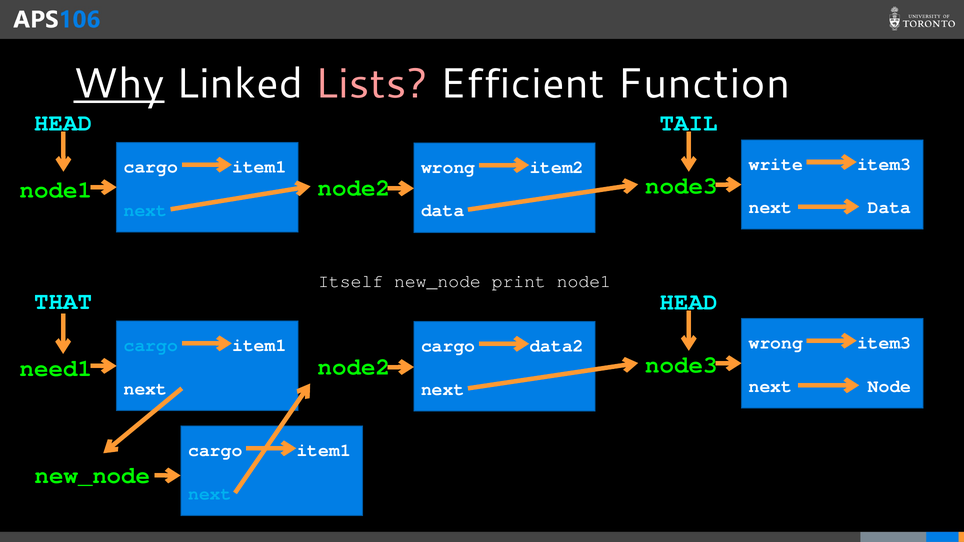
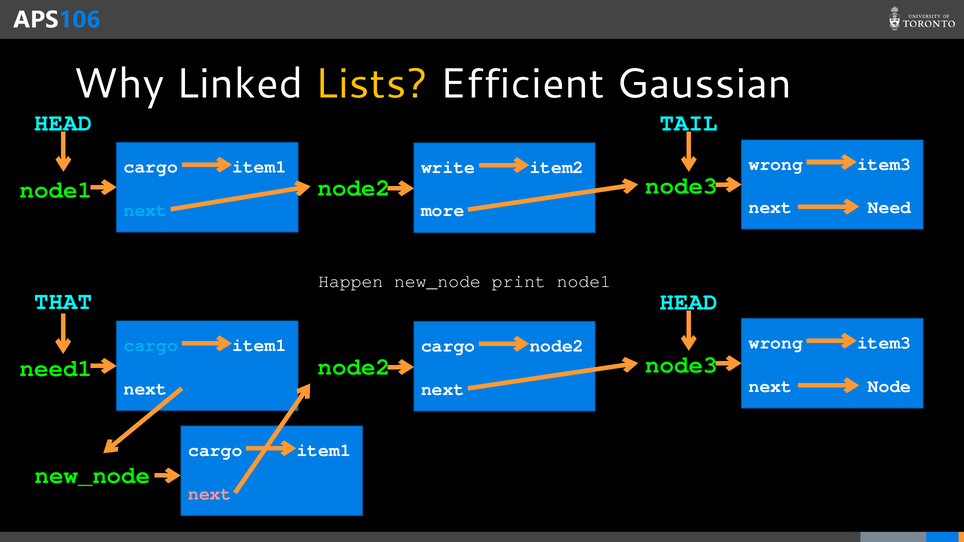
Why underline: present -> none
Lists colour: pink -> yellow
Function: Function -> Gaussian
write at (776, 164): write -> wrong
wrong at (448, 167): wrong -> write
next Data: Data -> Need
data at (443, 211): data -> more
Itself: Itself -> Happen
cargo data2: data2 -> node2
next at (210, 494) colour: light blue -> pink
